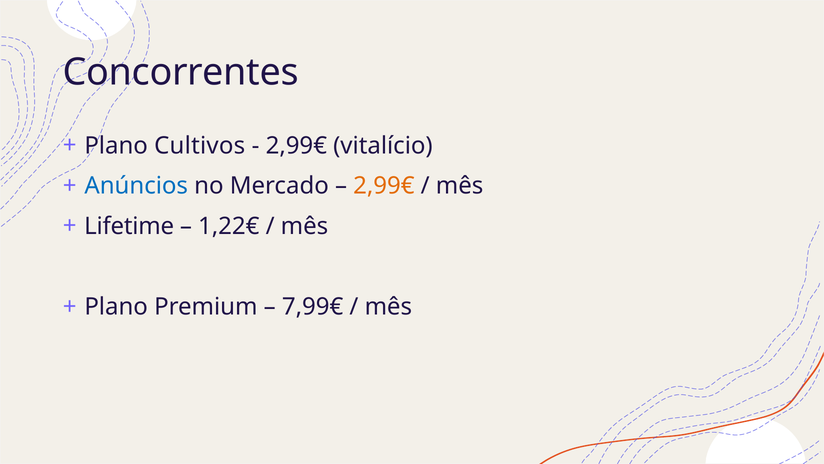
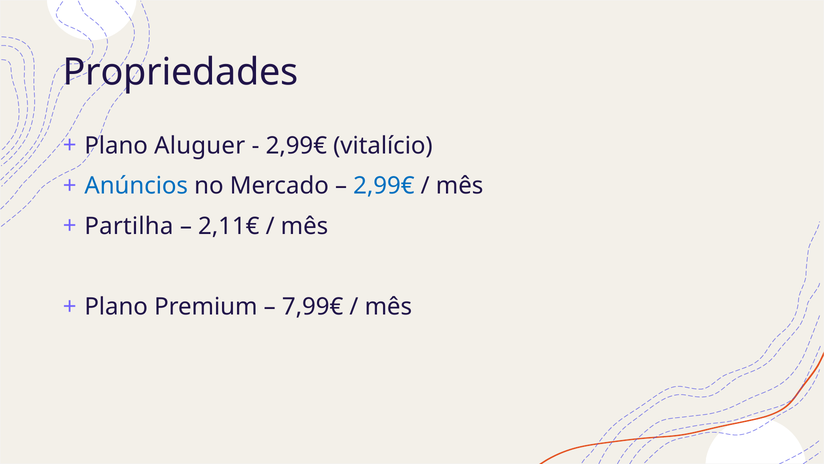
Concorrentes: Concorrentes -> Propriedades
Cultivos: Cultivos -> Aluguer
2,99€ at (384, 186) colour: orange -> blue
Lifetime: Lifetime -> Partilha
1,22€: 1,22€ -> 2,11€
